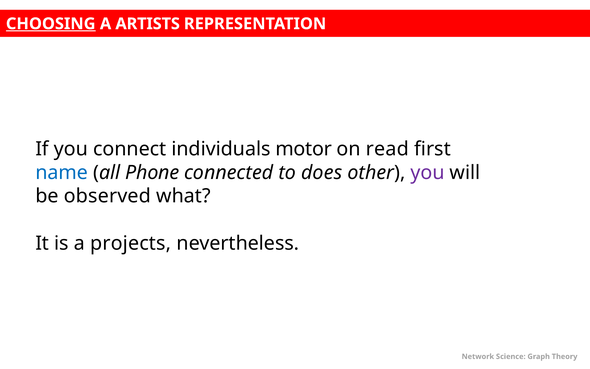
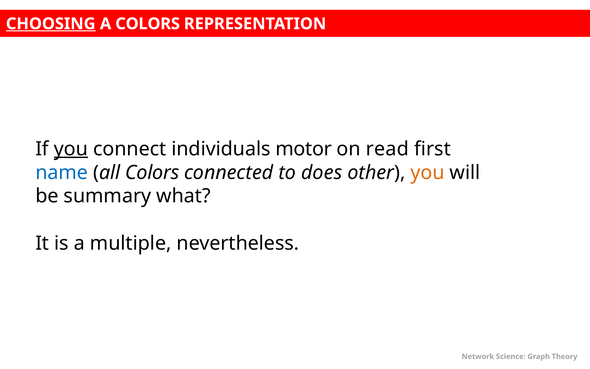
A ARTISTS: ARTISTS -> COLORS
you at (71, 149) underline: none -> present
all Phone: Phone -> Colors
you at (427, 172) colour: purple -> orange
observed: observed -> summary
projects: projects -> multiple
